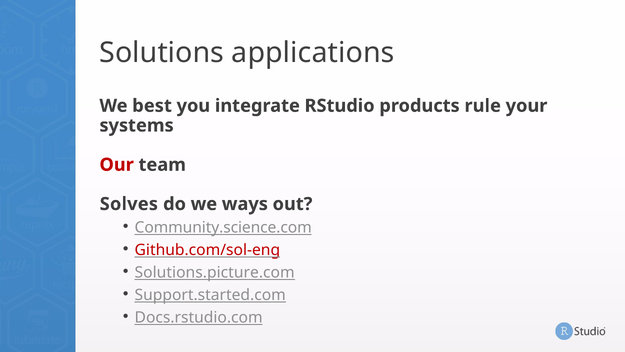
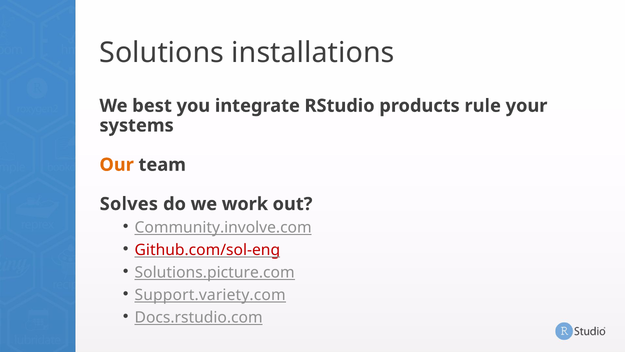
applications: applications -> installations
Our colour: red -> orange
ways: ways -> work
Community.science.com: Community.science.com -> Community.involve.com
Support.started.com: Support.started.com -> Support.variety.com
